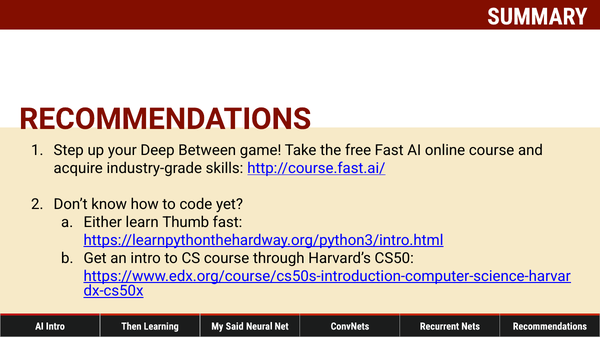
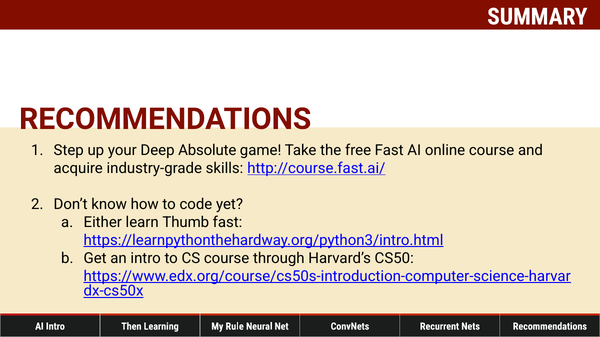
Between: Between -> Absolute
Said: Said -> Rule
